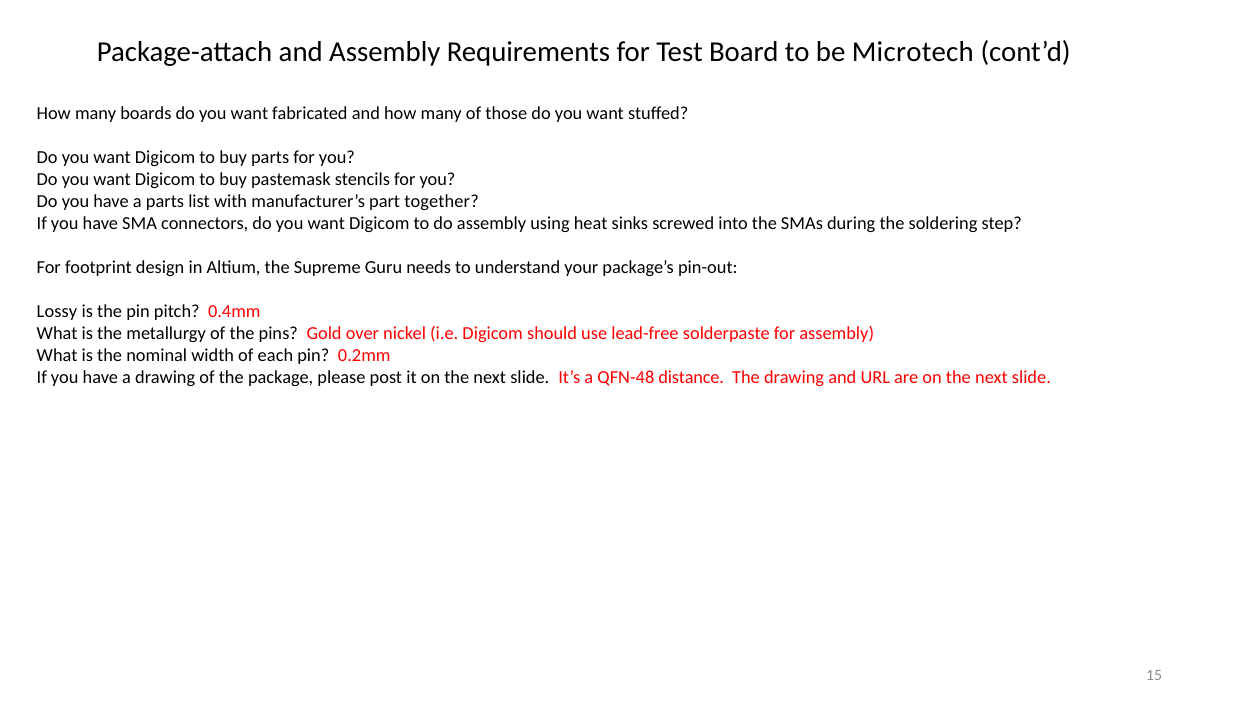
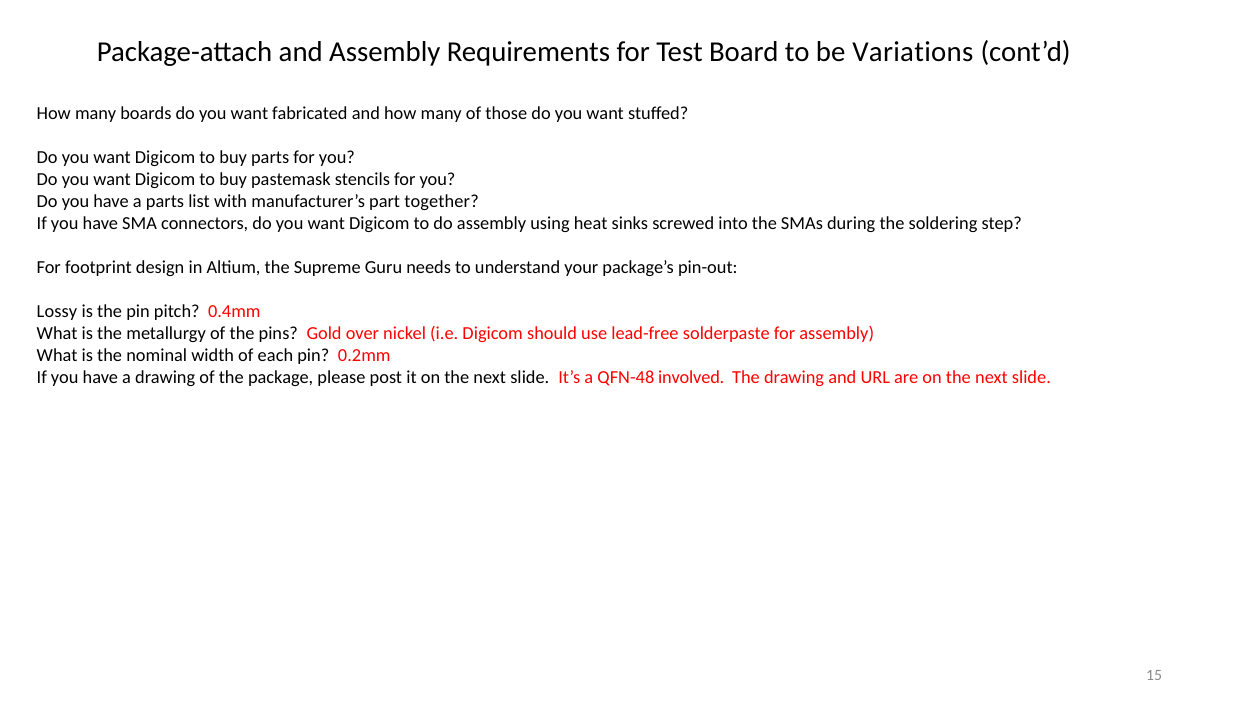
Microtech: Microtech -> Variations
distance: distance -> involved
